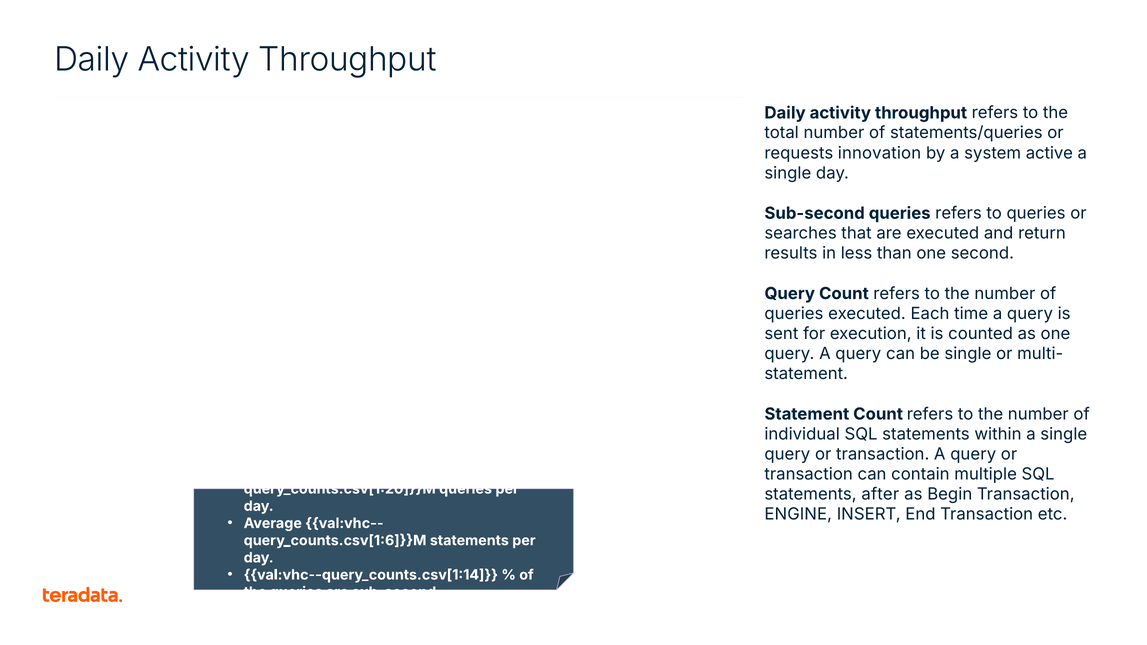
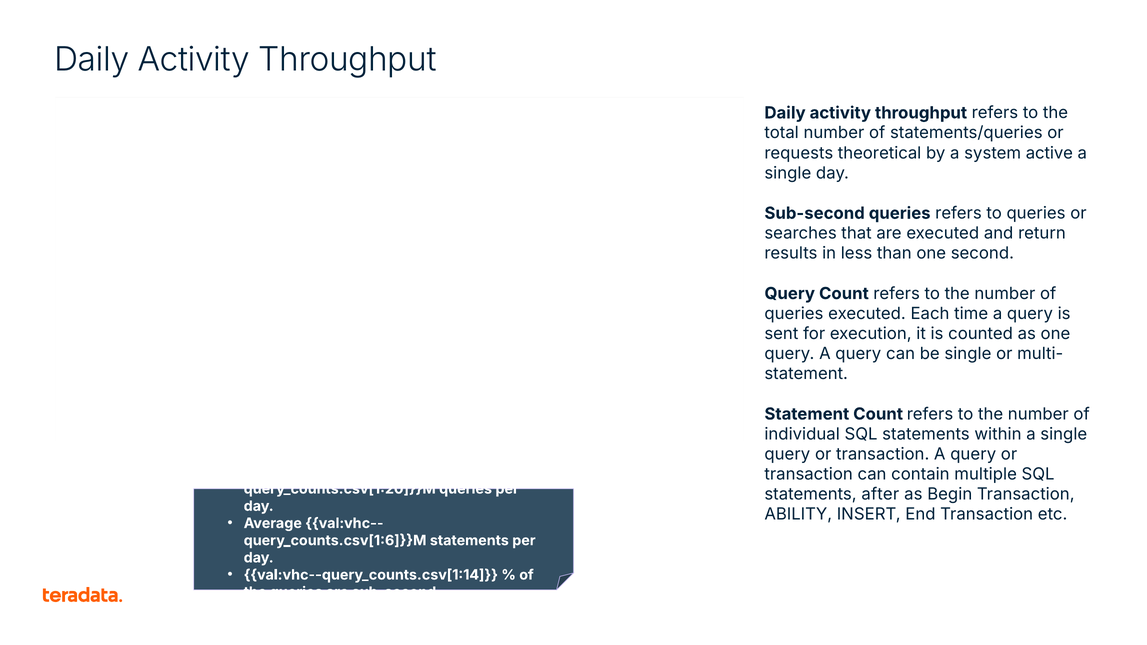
innovation: innovation -> theoretical
ENGINE: ENGINE -> ABILITY
